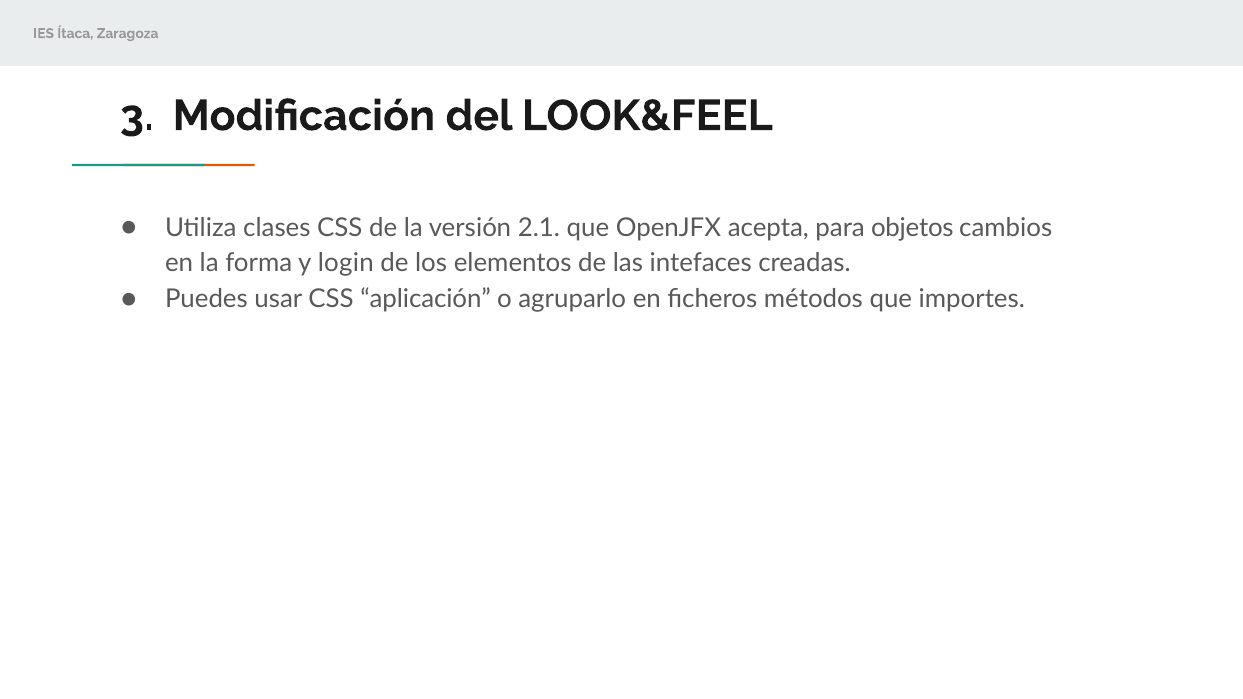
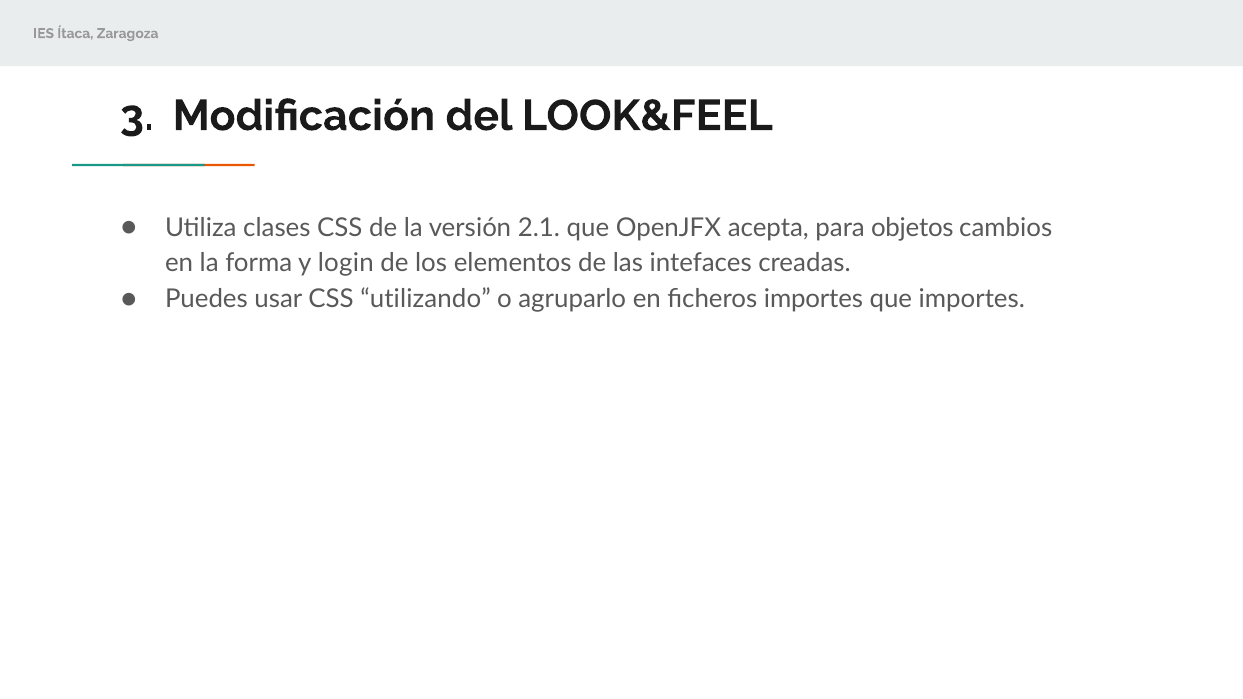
aplicación: aplicación -> utilizando
ficheros métodos: métodos -> importes
